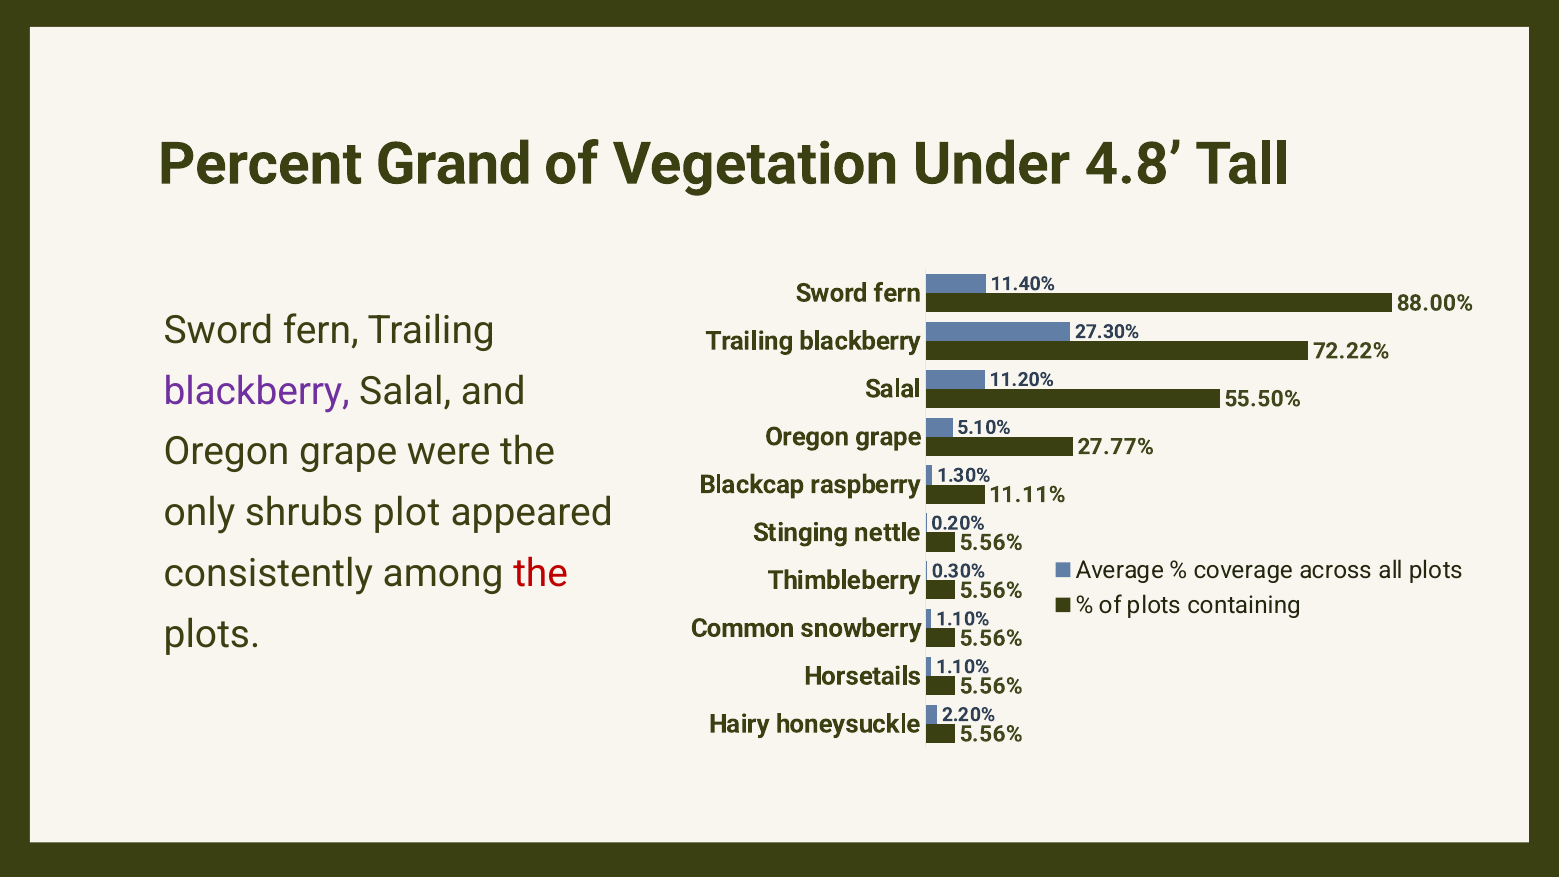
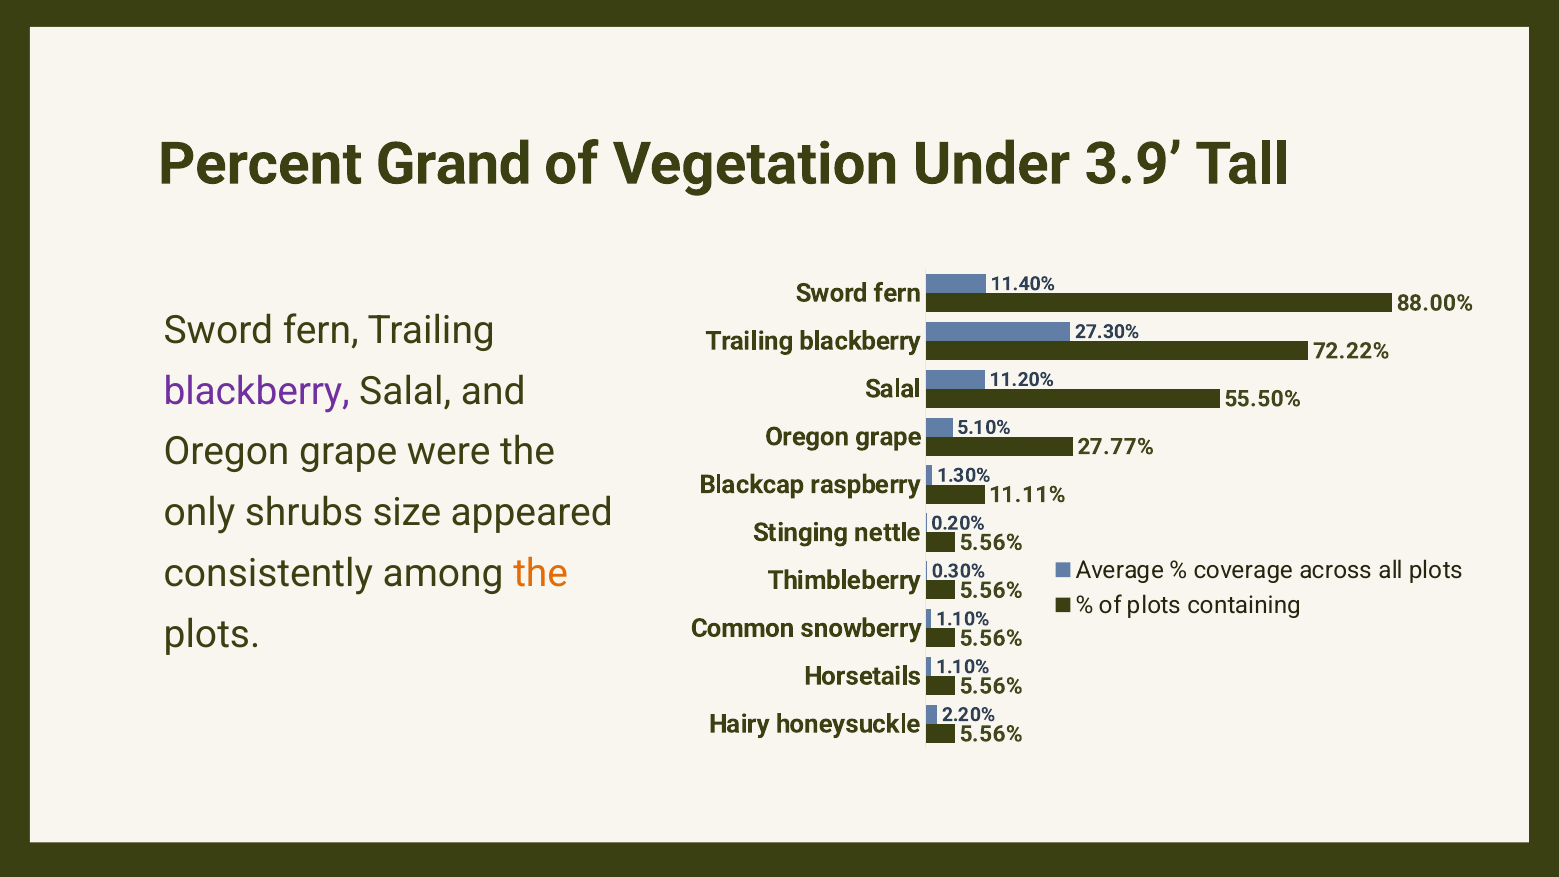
4.8: 4.8 -> 3.9
plot: plot -> size
the at (541, 574) colour: red -> orange
